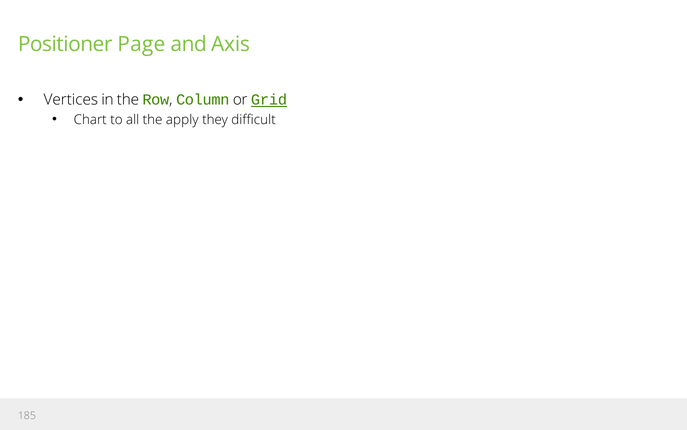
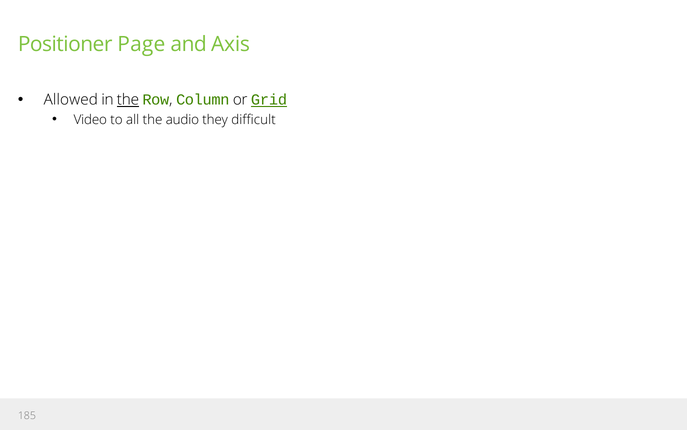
Vertices: Vertices -> Allowed
the at (128, 100) underline: none -> present
Chart: Chart -> Video
apply: apply -> audio
